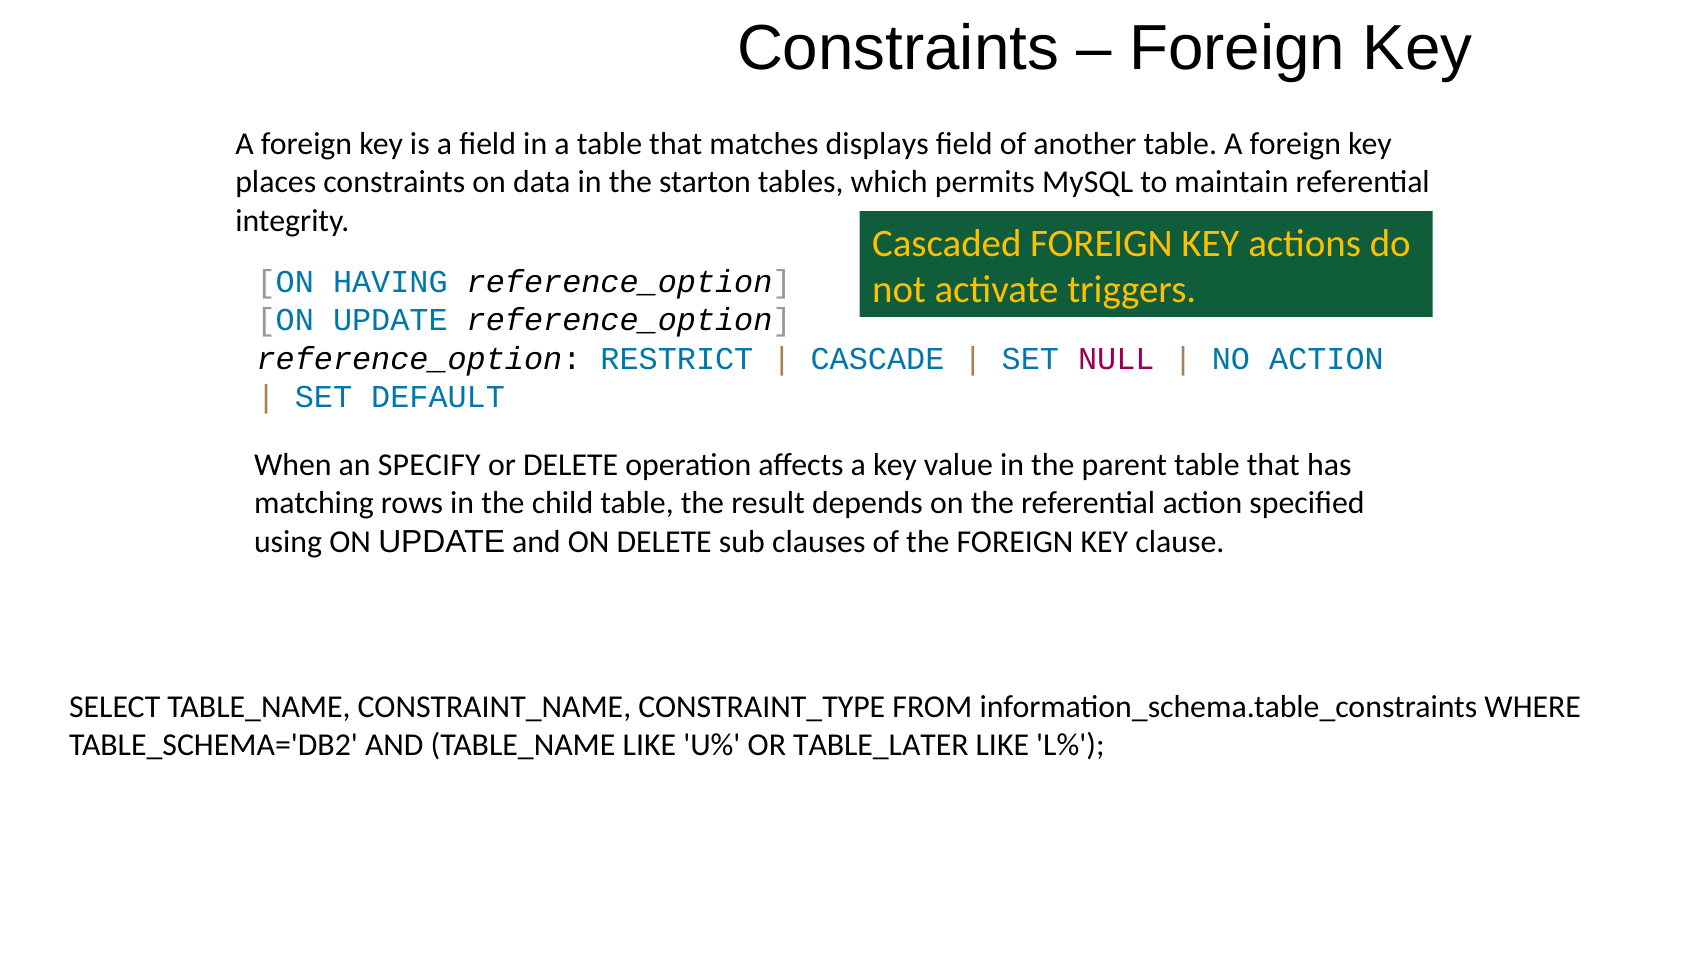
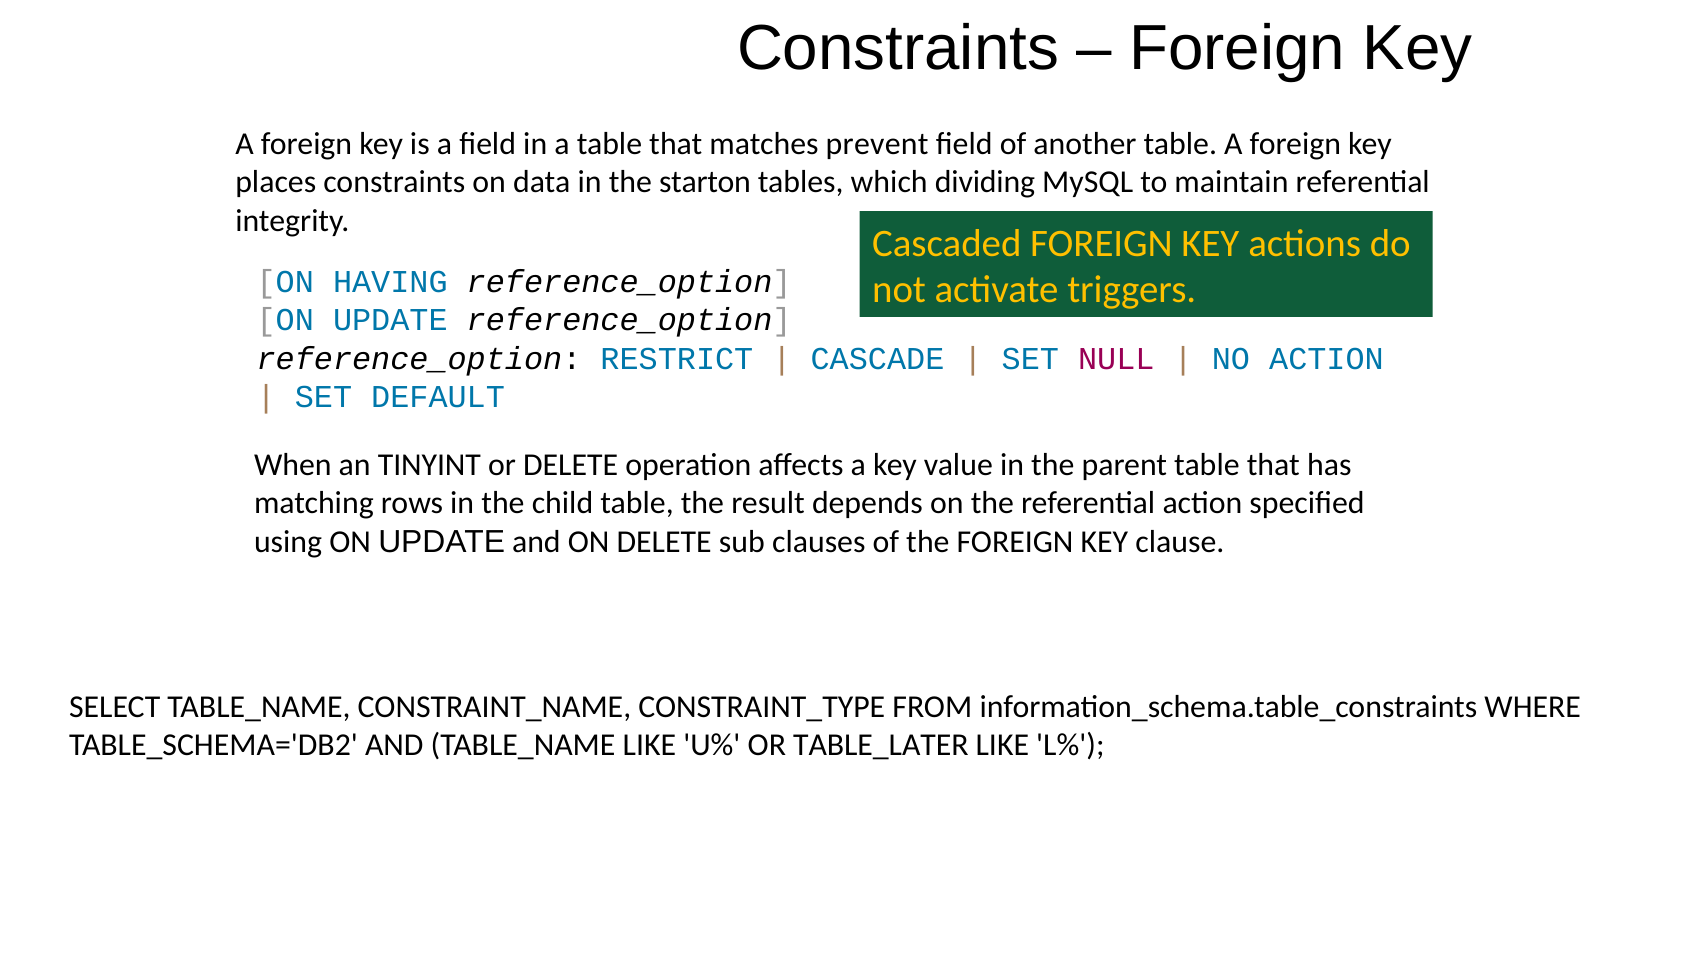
displays: displays -> prevent
permits: permits -> dividing
SPECIFY: SPECIFY -> TINYINT
